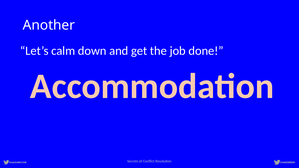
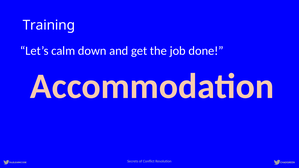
Another: Another -> Training
